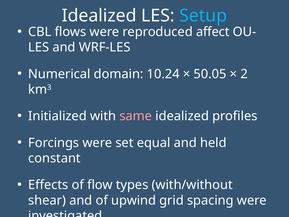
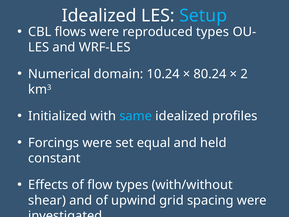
reproduced affect: affect -> types
50.05: 50.05 -> 80.24
same colour: pink -> light blue
